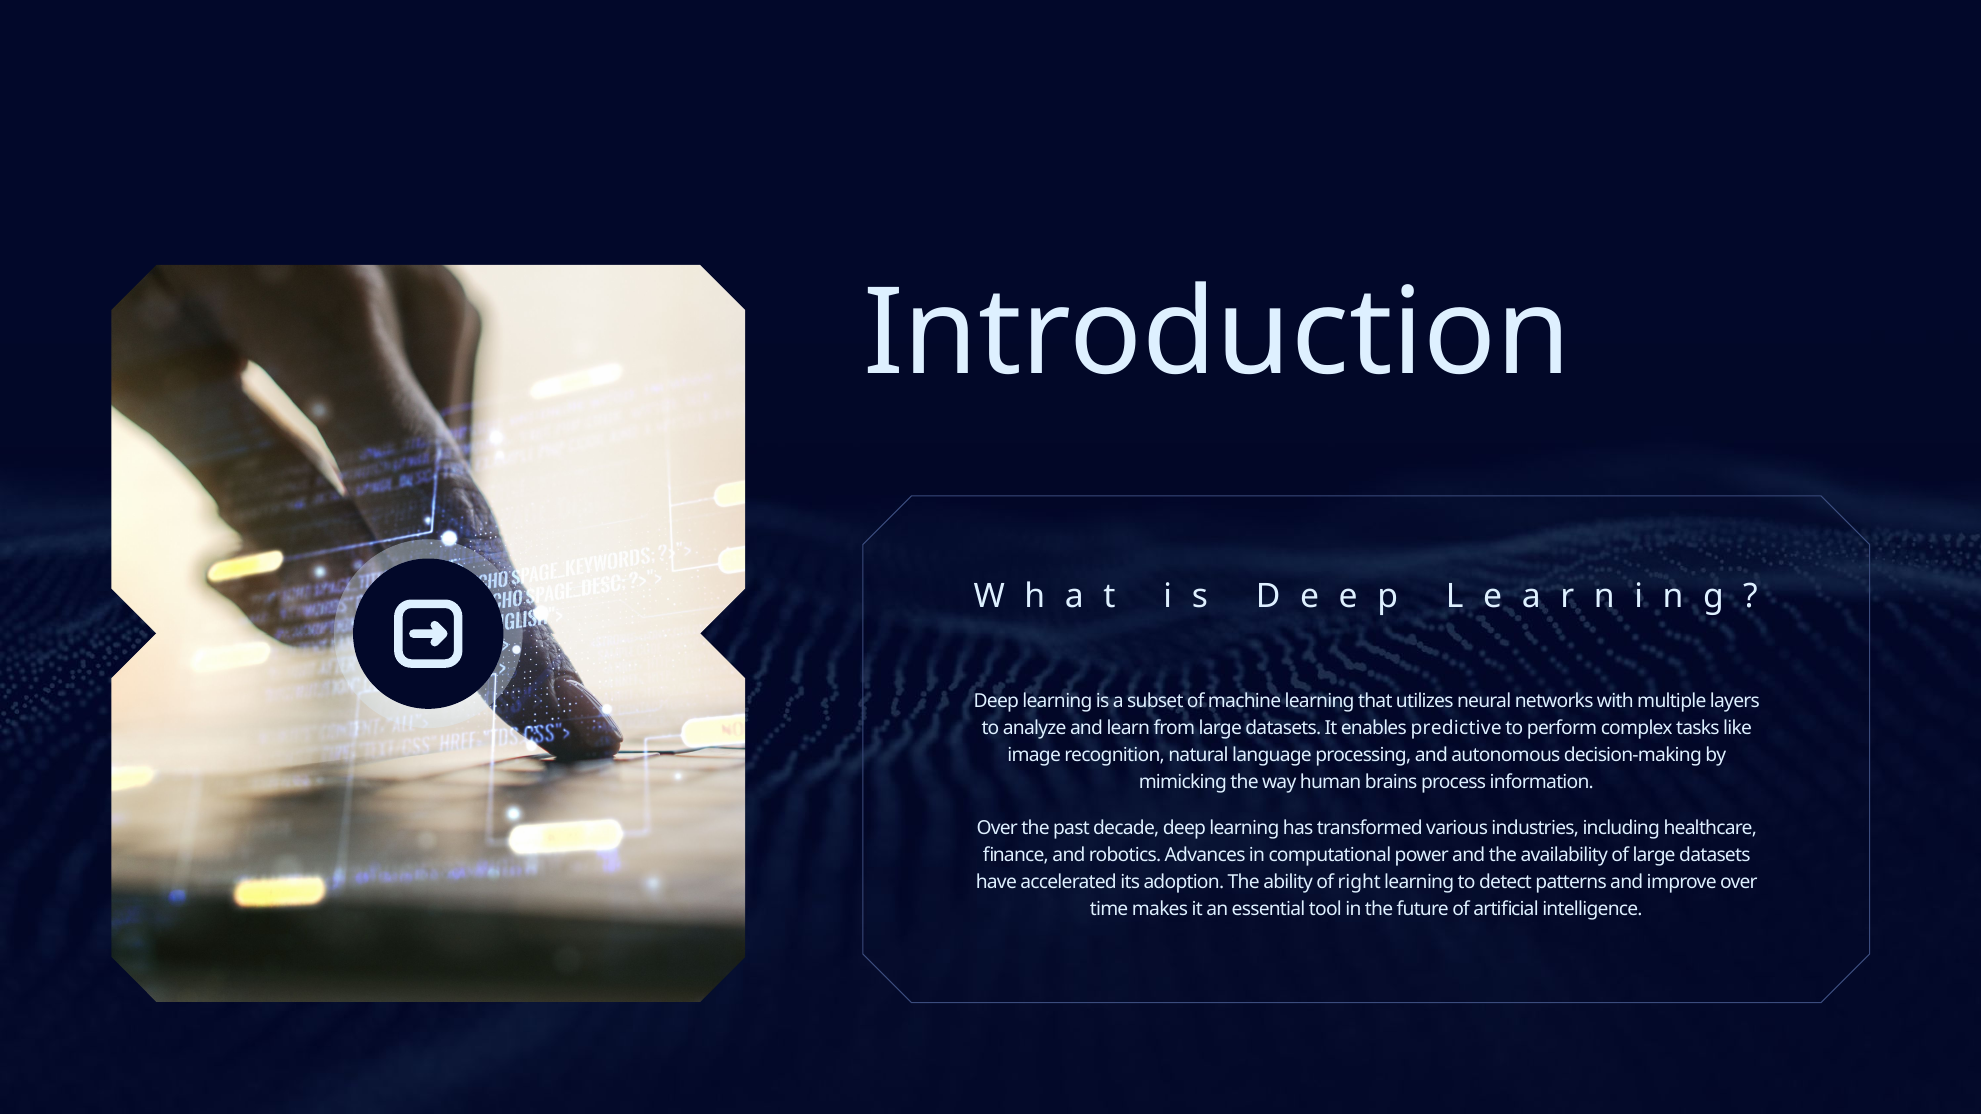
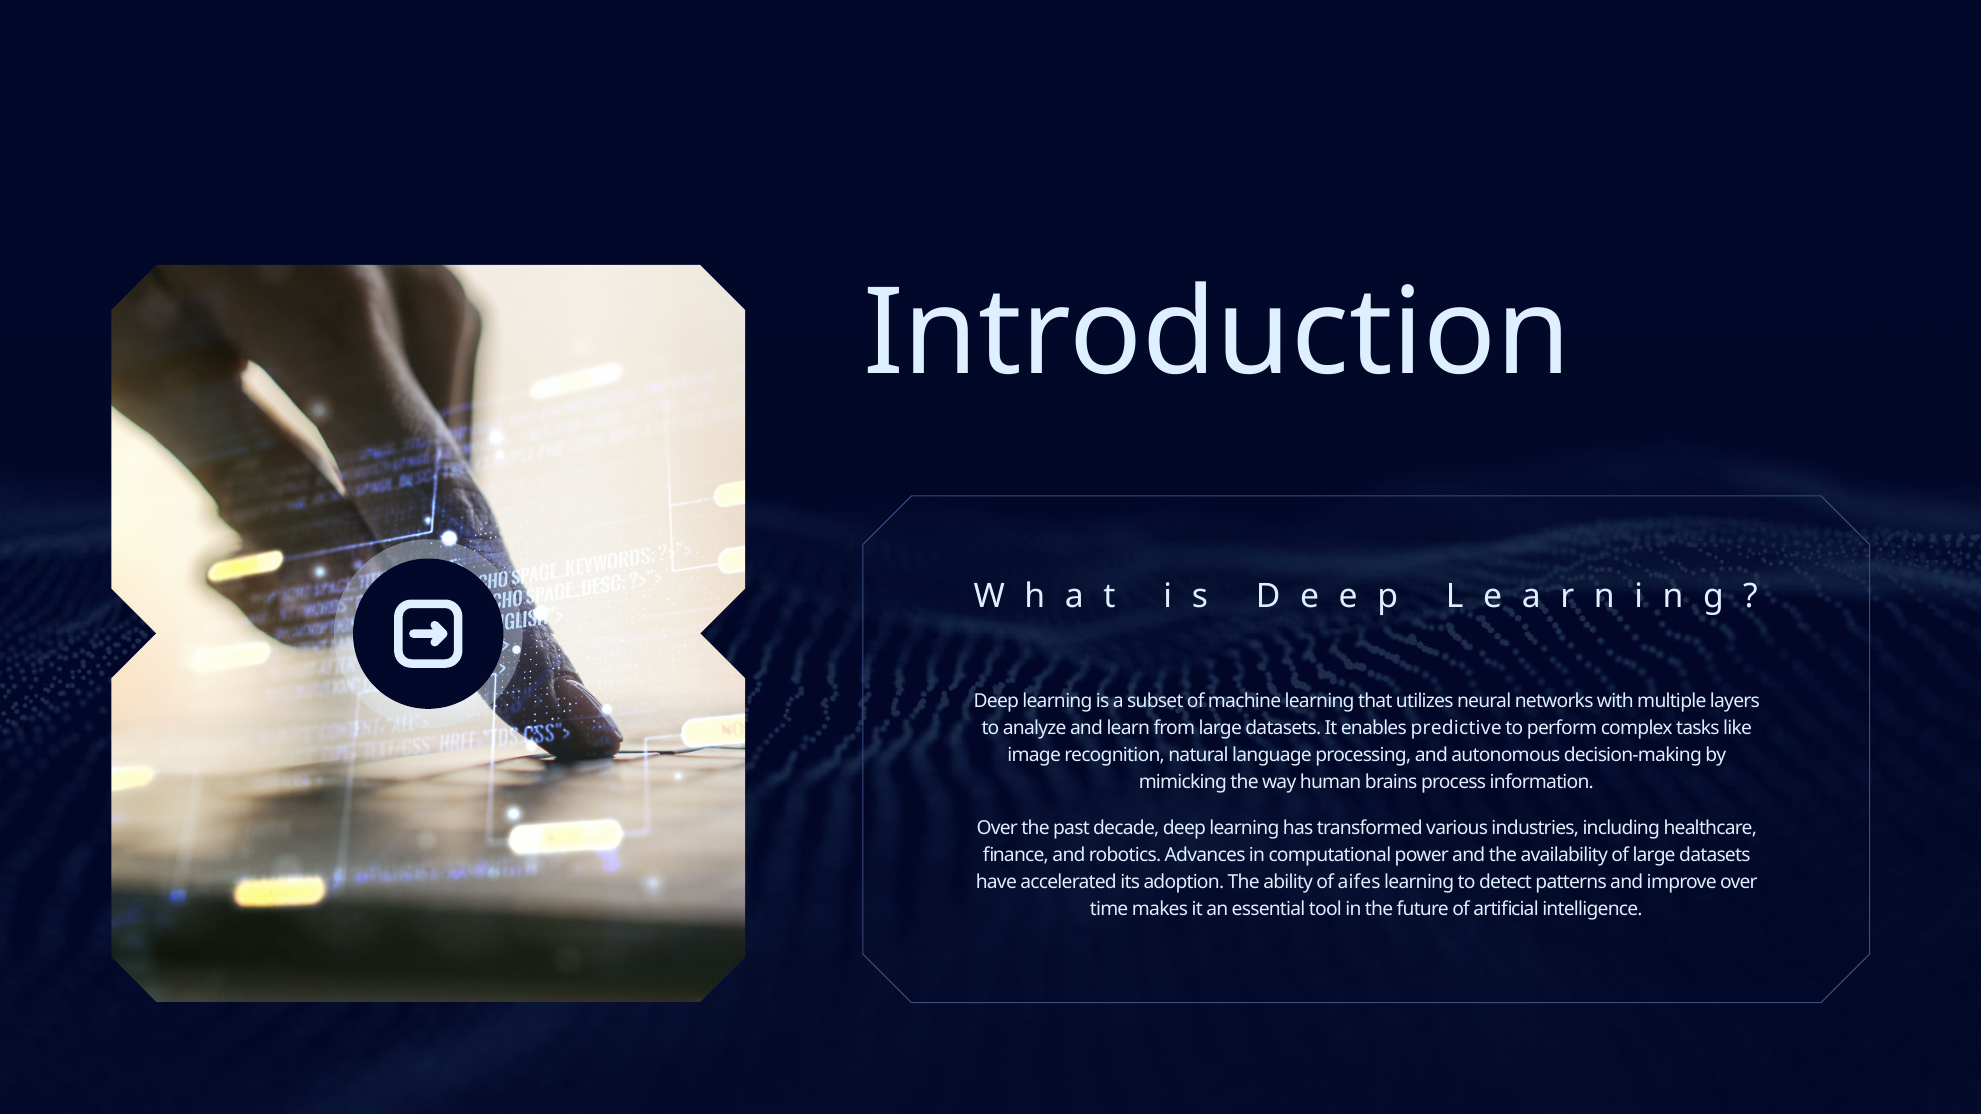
right: right -> aifes
